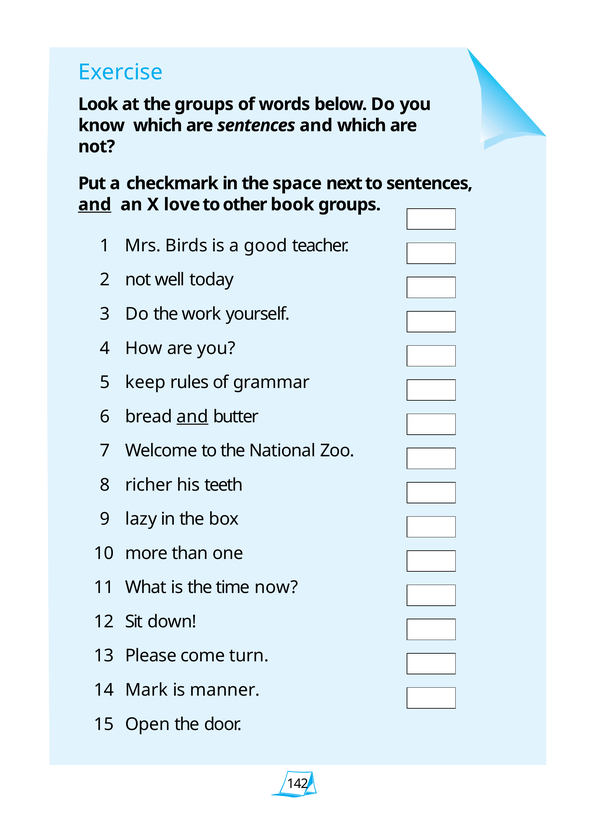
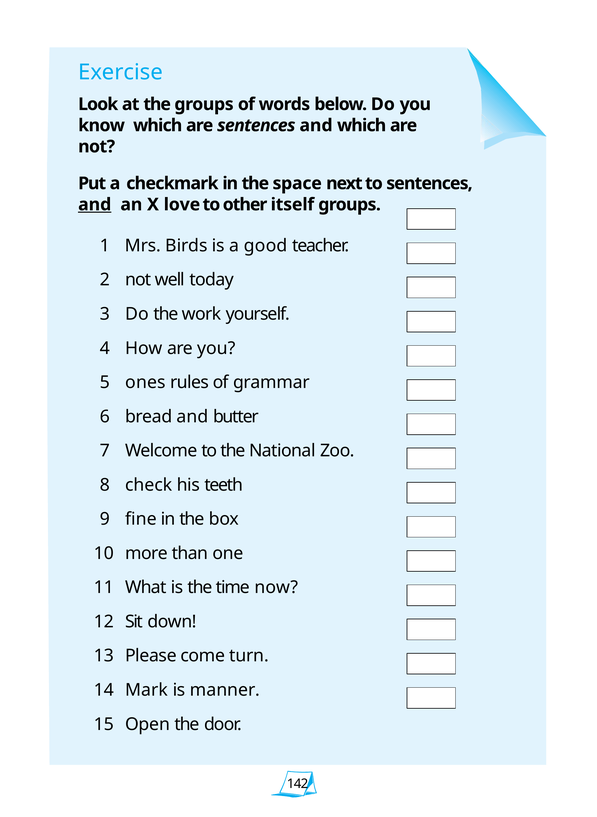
book: book -> itself
keep: keep -> ones
and at (192, 417) underline: present -> none
richer: richer -> check
lazy: lazy -> fine
